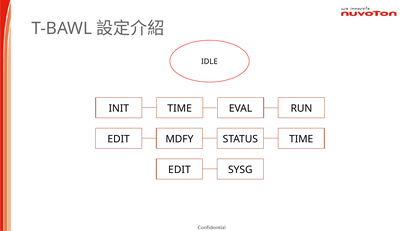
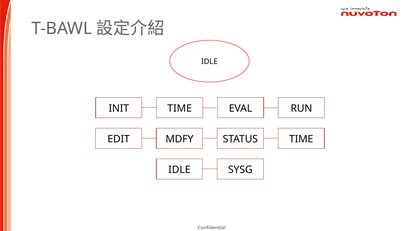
EDIT at (179, 169): EDIT -> IDLE
